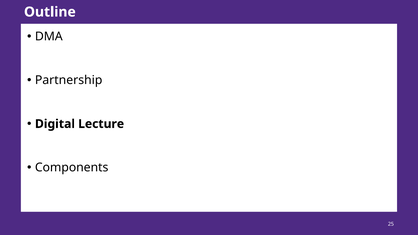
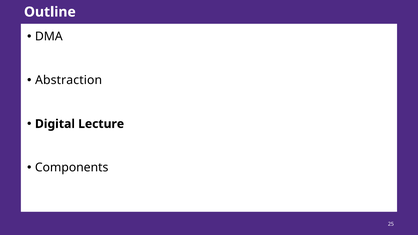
Partnership: Partnership -> Abstraction
